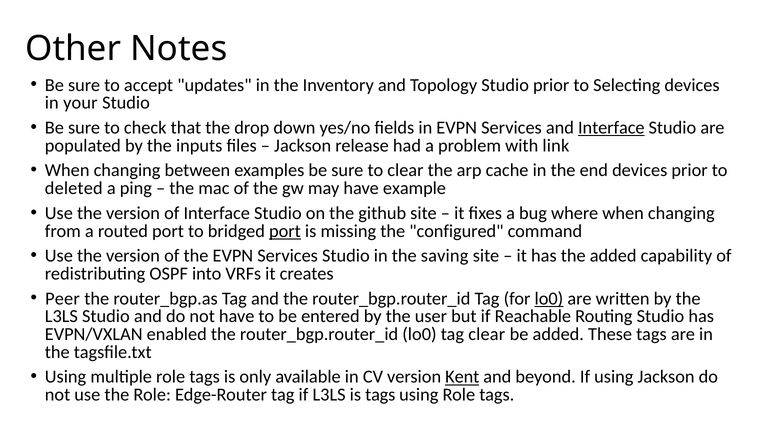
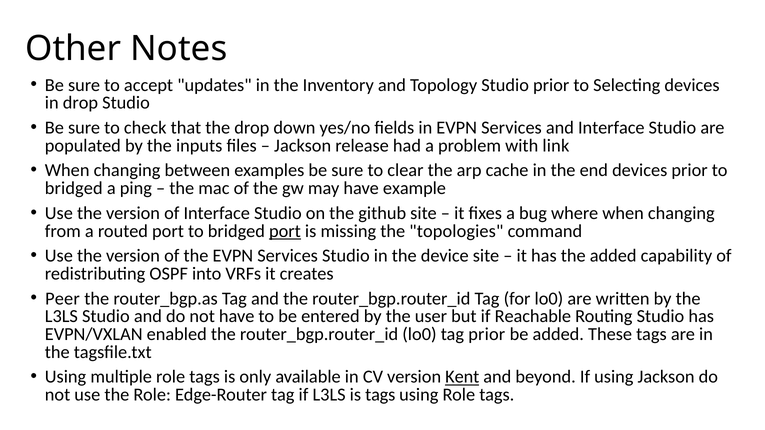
in your: your -> drop
Interface at (611, 128) underline: present -> none
deleted at (74, 188): deleted -> bridged
configured: configured -> topologies
saving: saving -> device
lo0 at (549, 299) underline: present -> none
tag clear: clear -> prior
